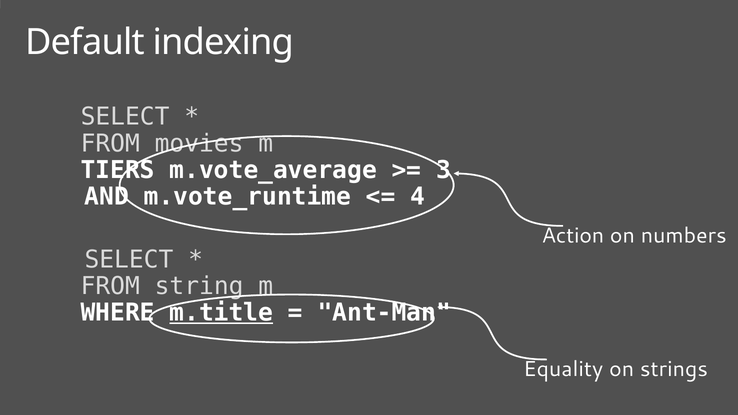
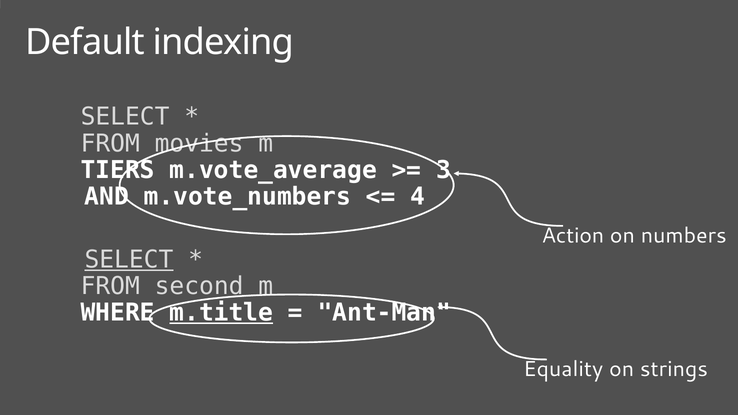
m.vote_runtime: m.vote_runtime -> m.vote_numbers
SELECT at (129, 260) underline: none -> present
string: string -> second
